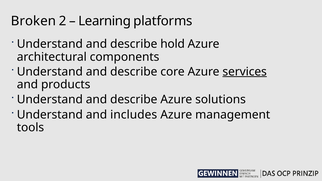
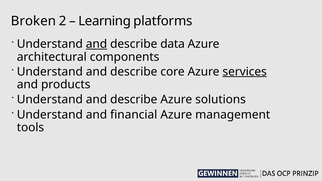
and at (96, 44) underline: none -> present
hold: hold -> data
includes: includes -> financial
